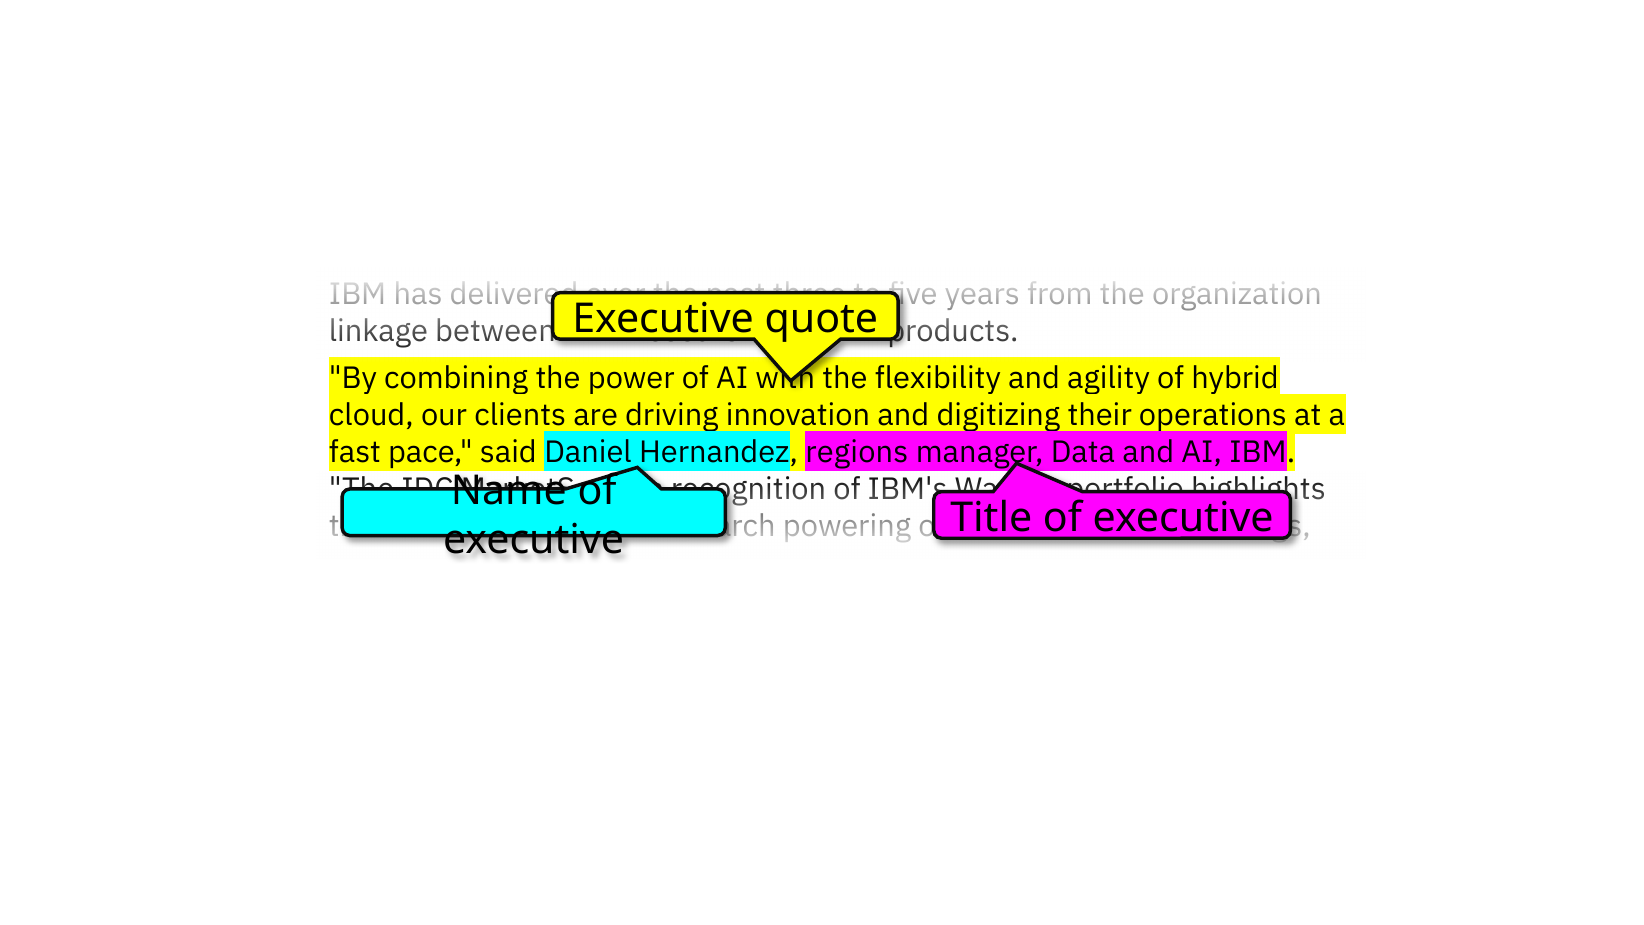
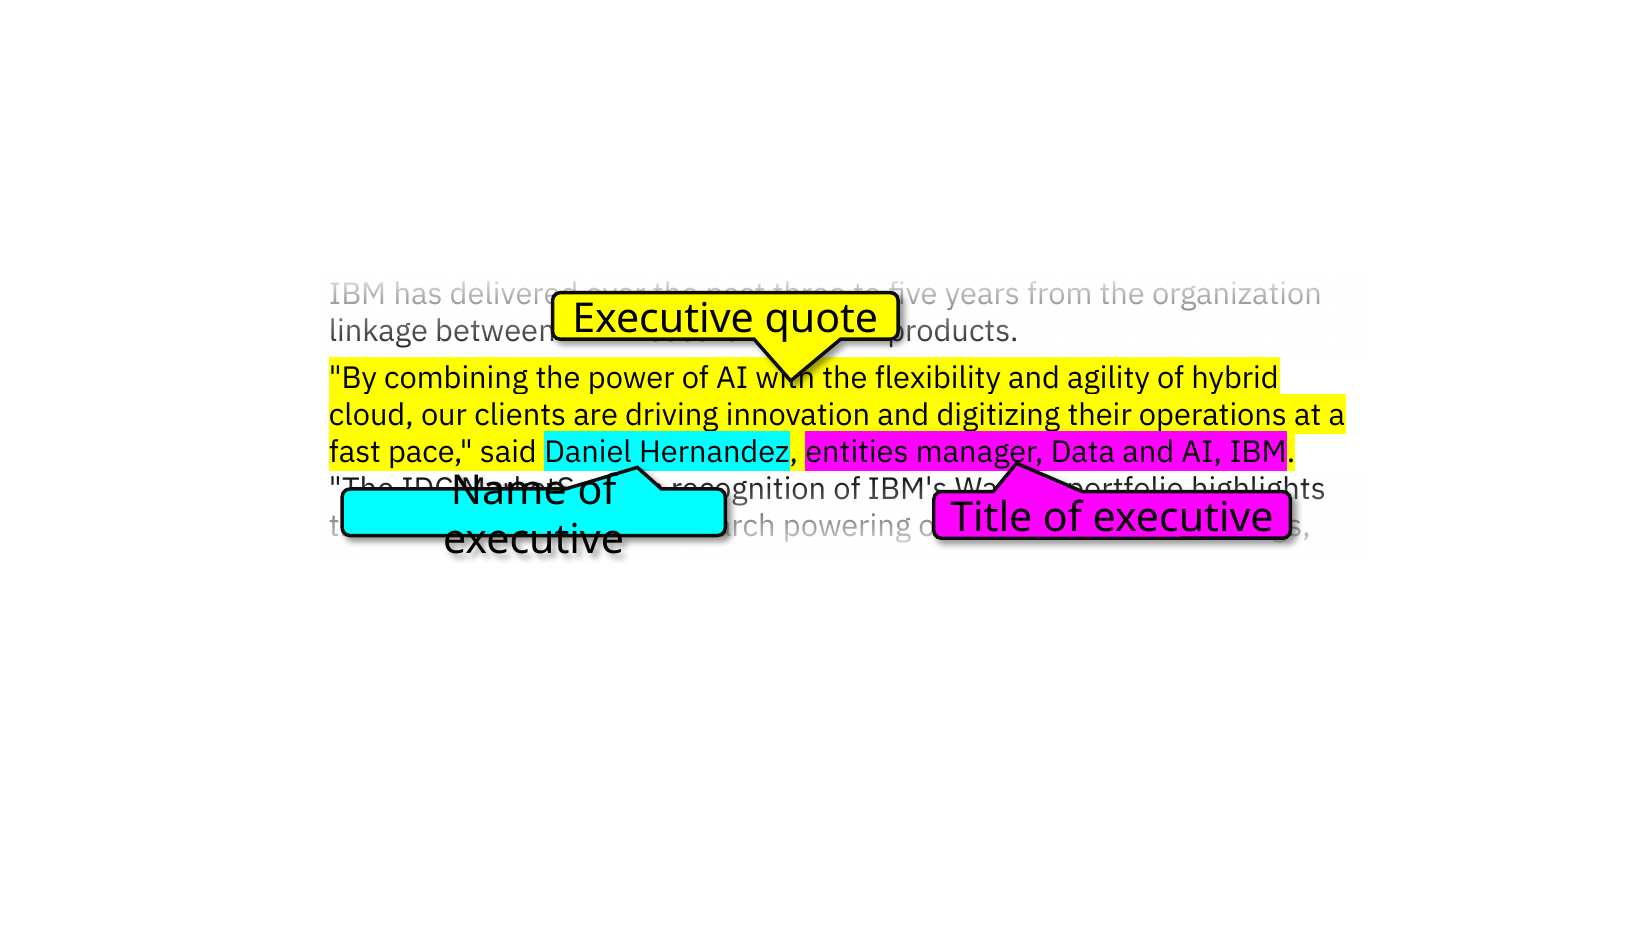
regions: regions -> entities
